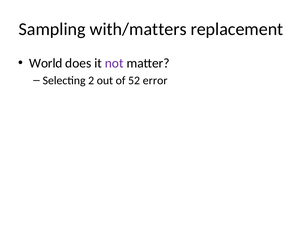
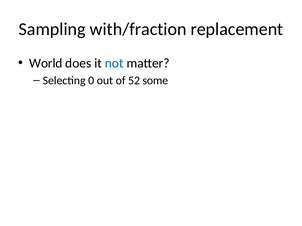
with/matters: with/matters -> with/fraction
not colour: purple -> blue
2: 2 -> 0
error: error -> some
